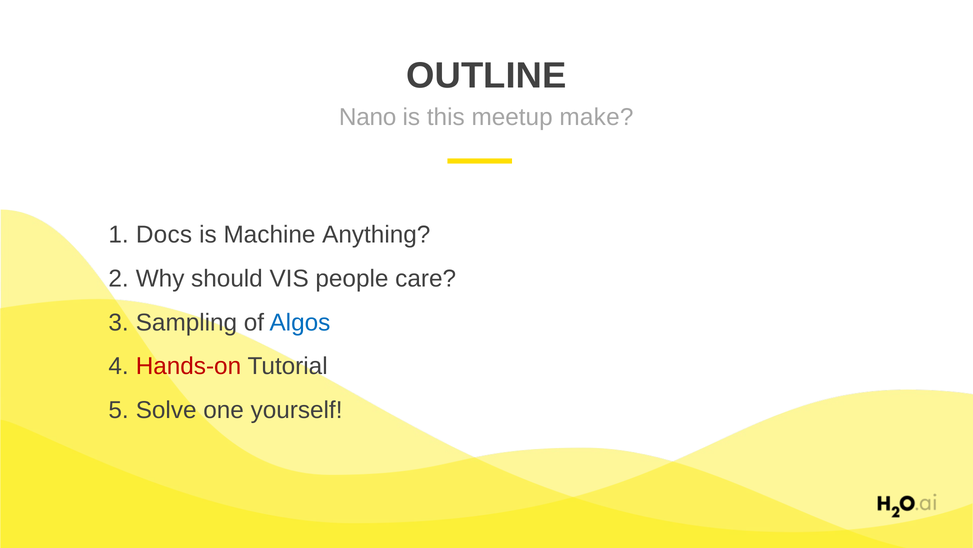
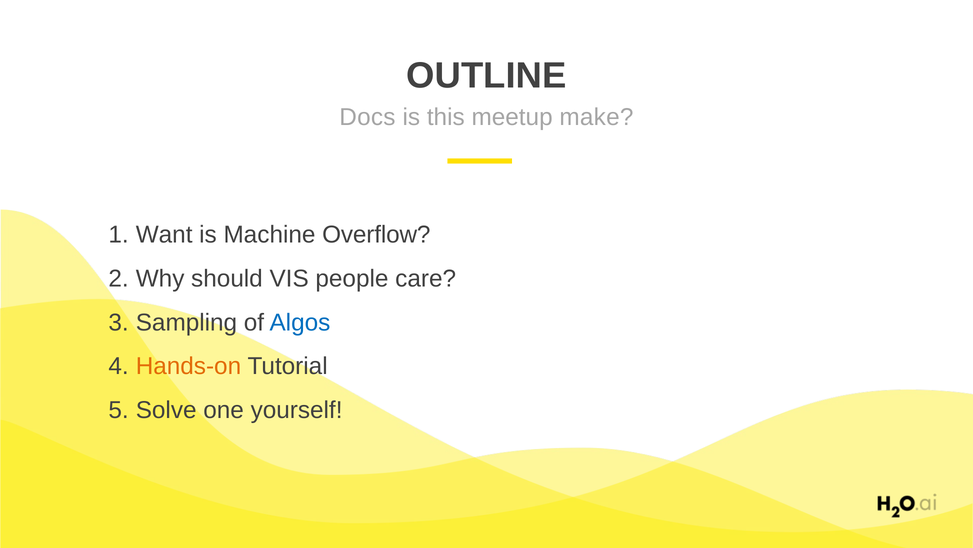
Nano: Nano -> Docs
Docs: Docs -> Want
Anything: Anything -> Overflow
Hands-on colour: red -> orange
